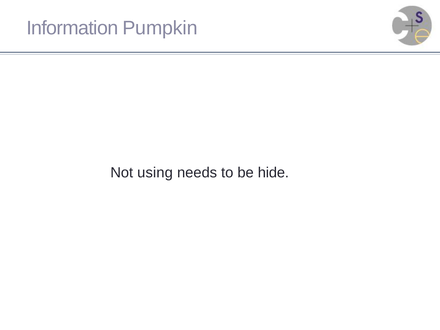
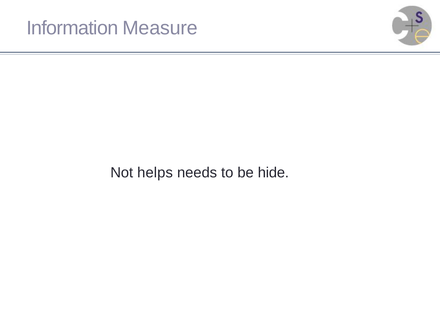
Pumpkin: Pumpkin -> Measure
using: using -> helps
